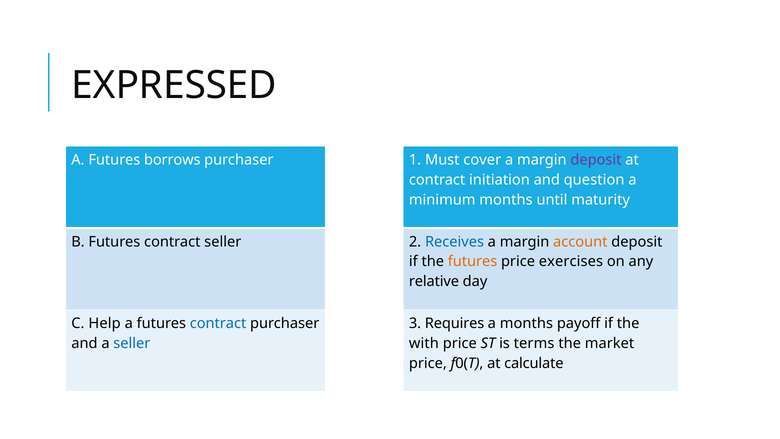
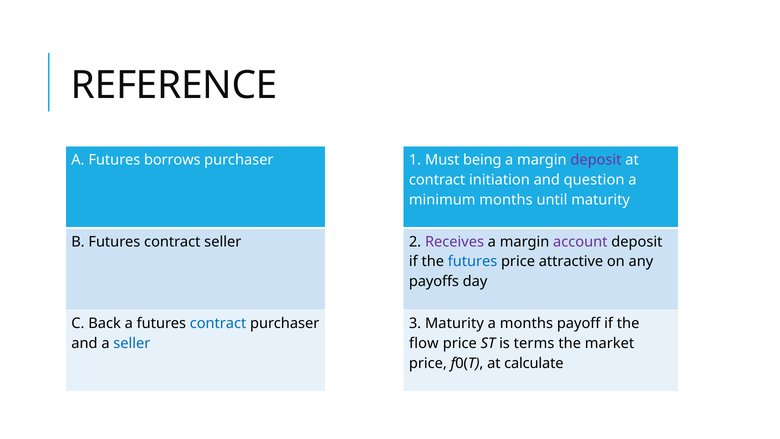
EXPRESSED: EXPRESSED -> REFERENCE
cover: cover -> being
Receives colour: blue -> purple
account colour: orange -> purple
futures at (473, 262) colour: orange -> blue
exercises: exercises -> attractive
relative: relative -> payoffs
Help: Help -> Back
3 Requires: Requires -> Maturity
with: with -> flow
